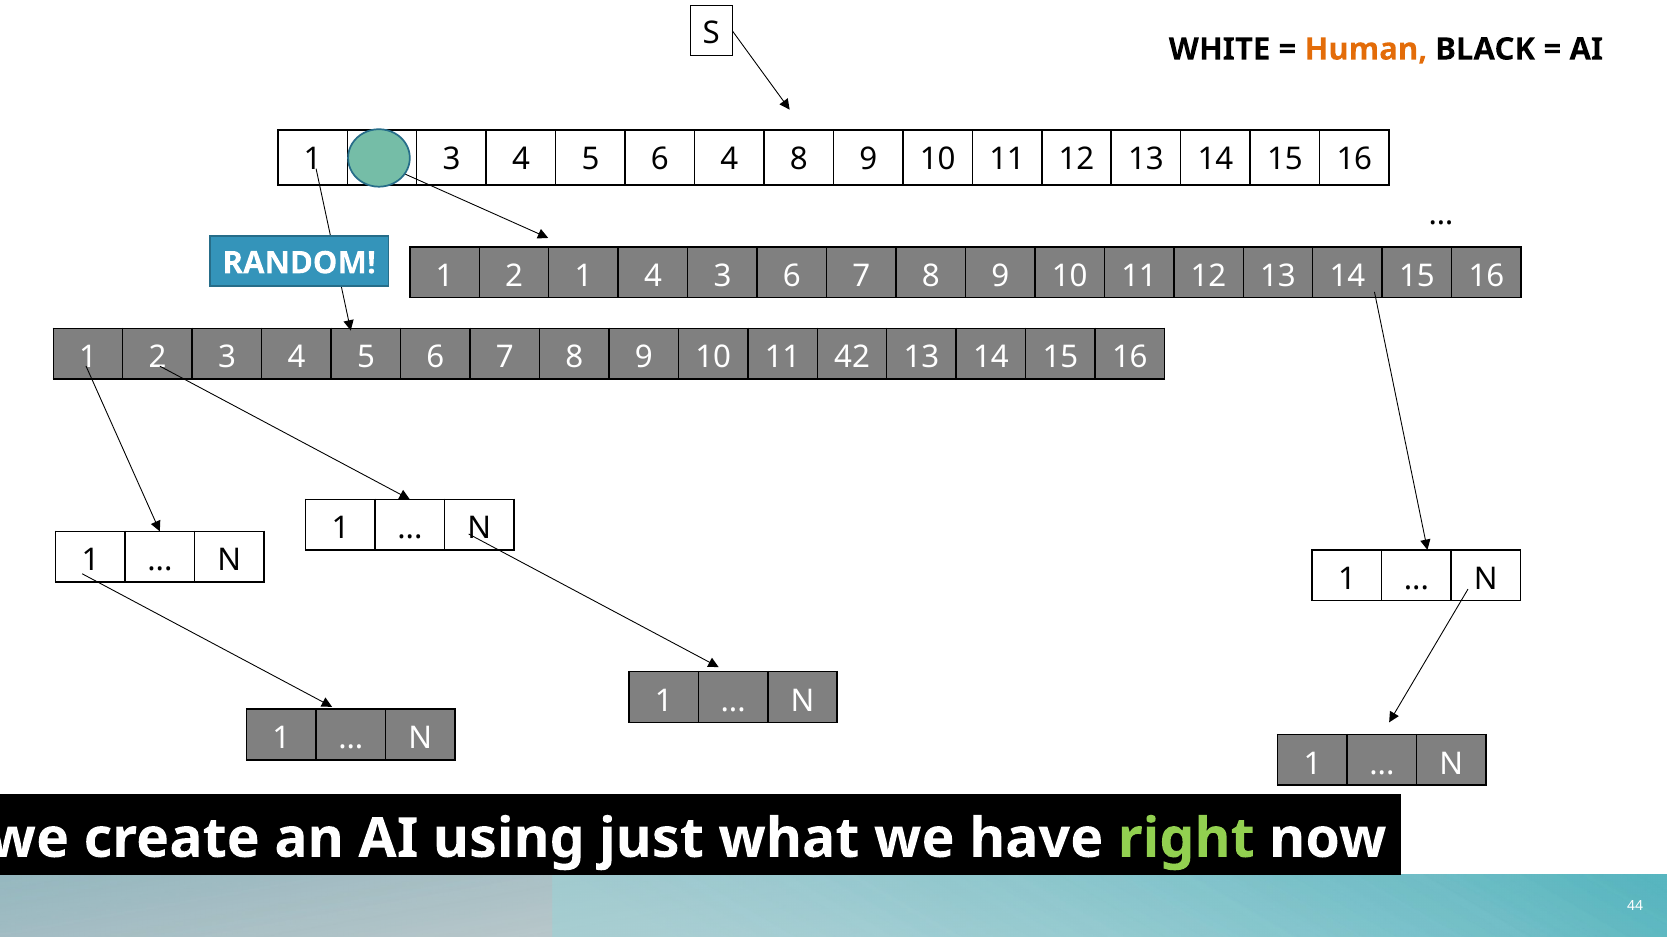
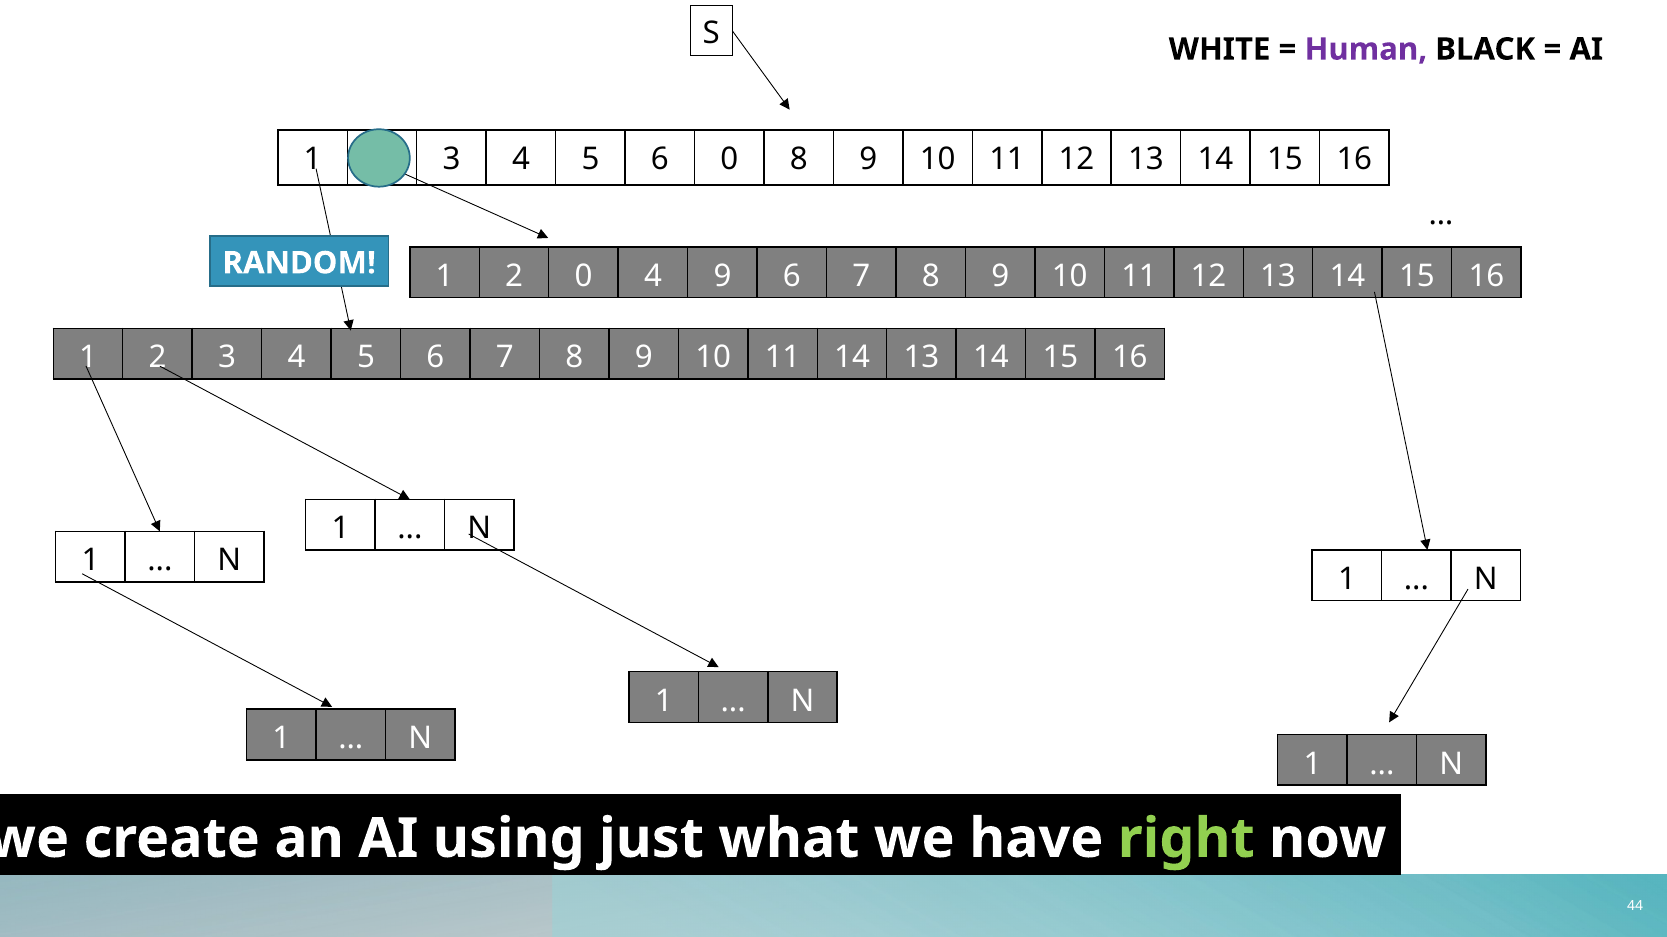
Human colour: orange -> purple
6 4: 4 -> 0
2 1: 1 -> 0
4 3: 3 -> 9
11 42: 42 -> 14
